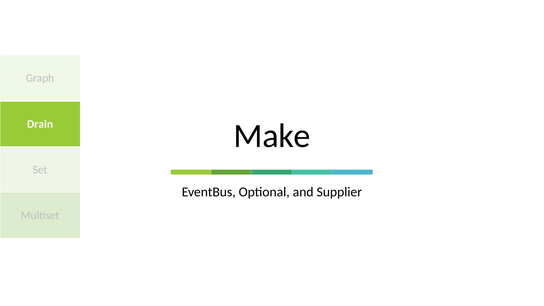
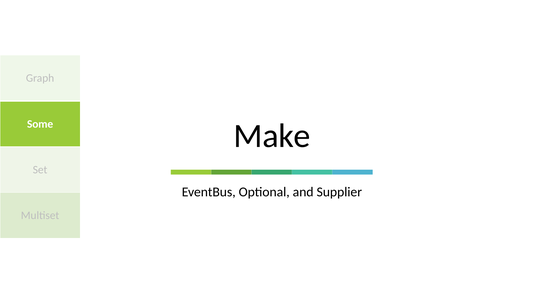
Drain: Drain -> Some
